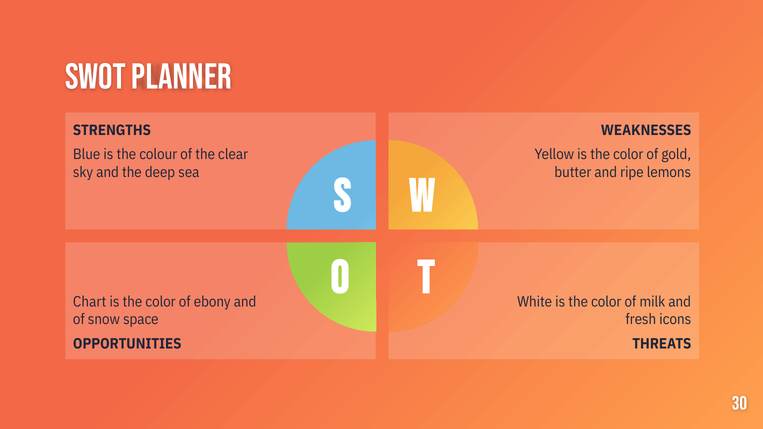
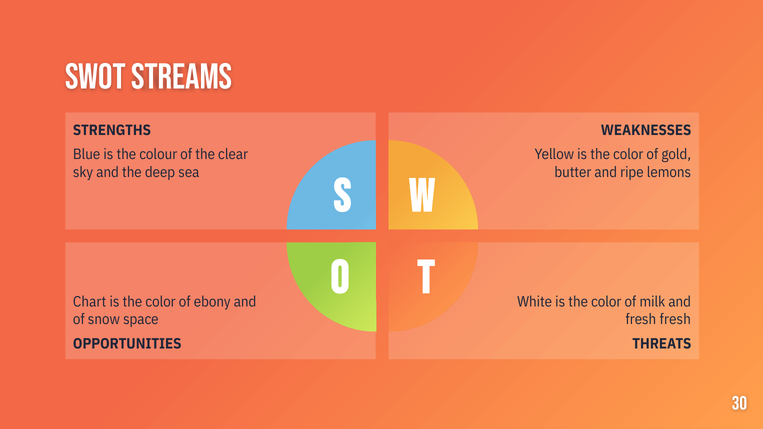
Planner: Planner -> Streams
fresh icons: icons -> fresh
